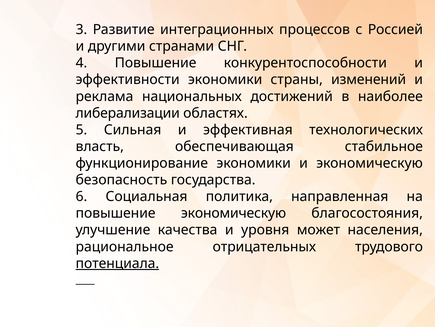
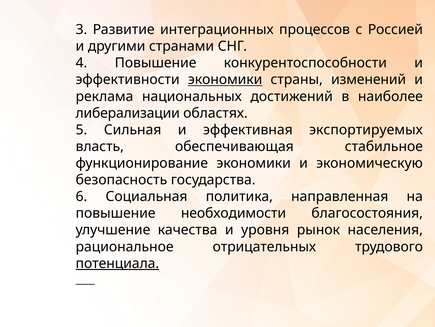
экономики at (225, 80) underline: none -> present
технологических: технологических -> экспортируемых
повышение экономическую: экономическую -> необходимости
может: может -> рынок
